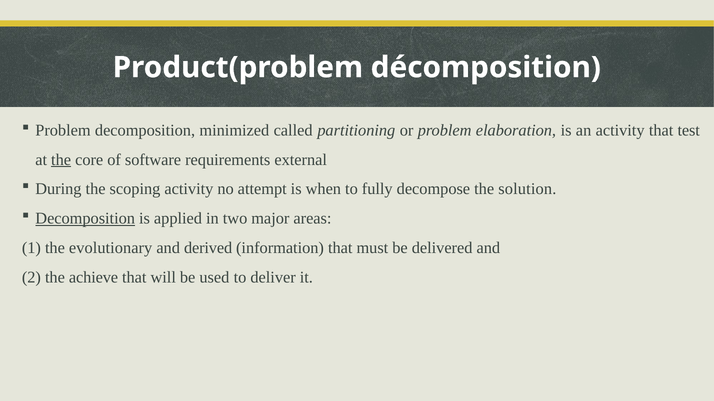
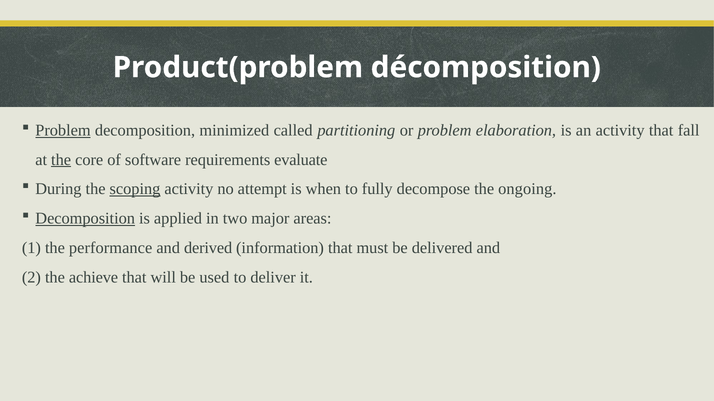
Problem at (63, 130) underline: none -> present
test: test -> fall
external: external -> evaluate
scoping underline: none -> present
solution: solution -> ongoing
evolutionary: evolutionary -> performance
